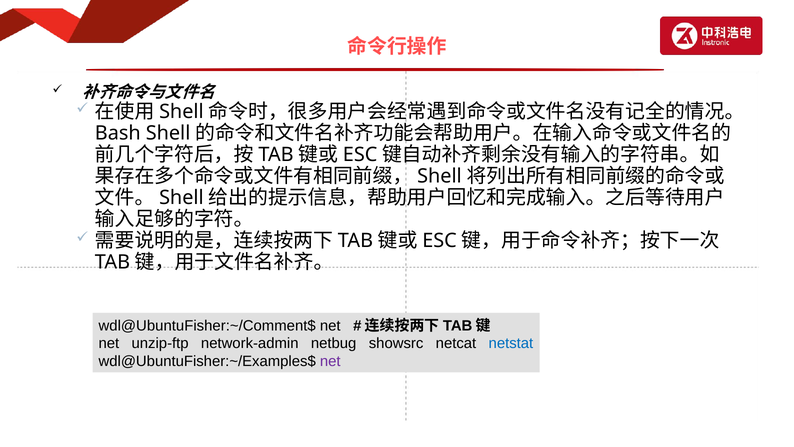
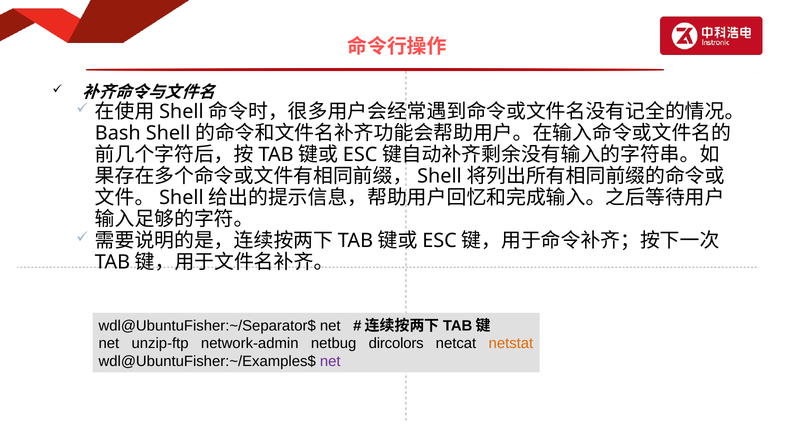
wdl@UbuntuFisher:~/Comment$: wdl@UbuntuFisher:~/Comment$ -> wdl@UbuntuFisher:~/Separator$
showsrc: showsrc -> dircolors
netstat colour: blue -> orange
